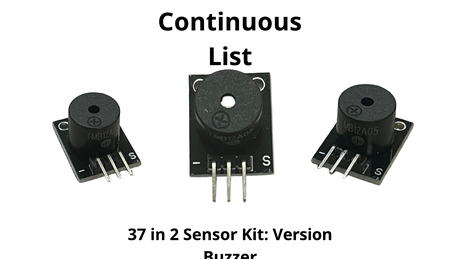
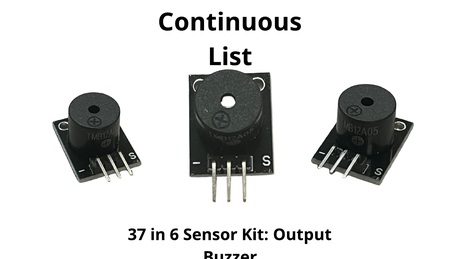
2: 2 -> 6
Version: Version -> Output
